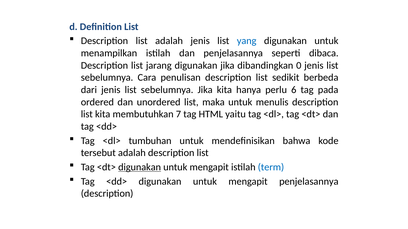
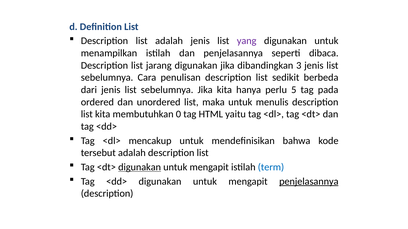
yang colour: blue -> purple
0: 0 -> 3
6: 6 -> 5
7: 7 -> 0
tumbuhan: tumbuhan -> mencakup
penjelasannya at (309, 182) underline: none -> present
